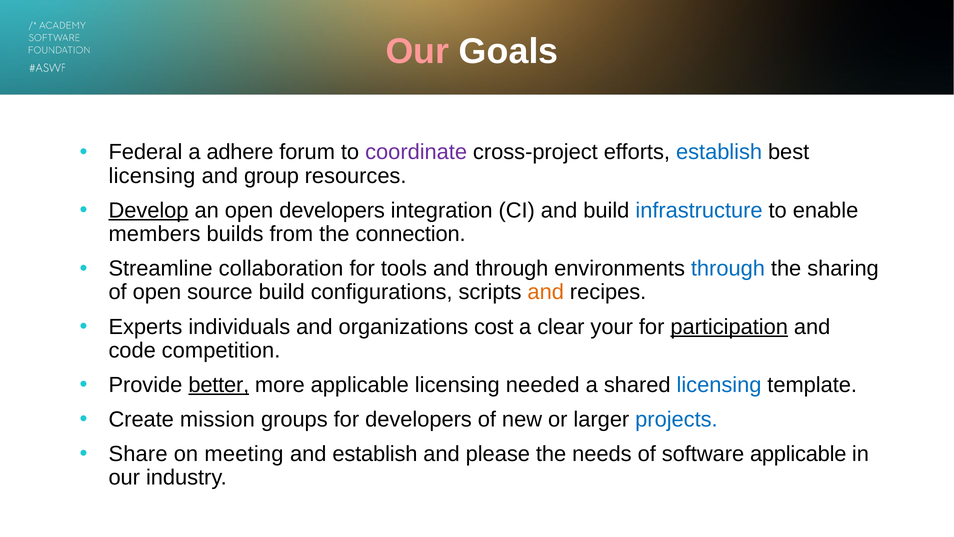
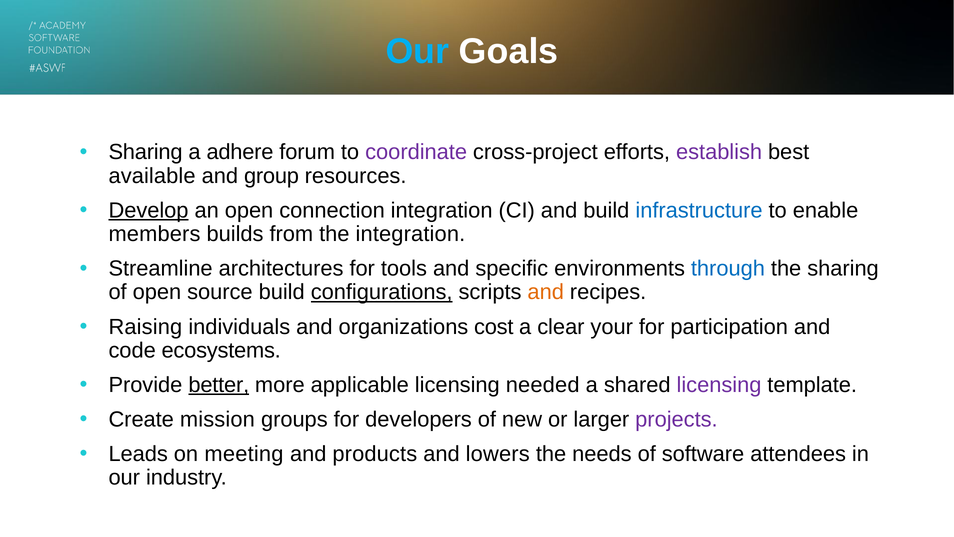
Our at (417, 51) colour: pink -> light blue
Federal at (145, 152): Federal -> Sharing
establish at (719, 152) colour: blue -> purple
licensing at (152, 176): licensing -> available
open developers: developers -> connection
the connection: connection -> integration
collaboration: collaboration -> architectures
and through: through -> specific
configurations underline: none -> present
Experts: Experts -> Raising
participation underline: present -> none
competition: competition -> ecosystems
licensing at (719, 385) colour: blue -> purple
projects colour: blue -> purple
Share: Share -> Leads
and establish: establish -> products
please: please -> lowers
software applicable: applicable -> attendees
